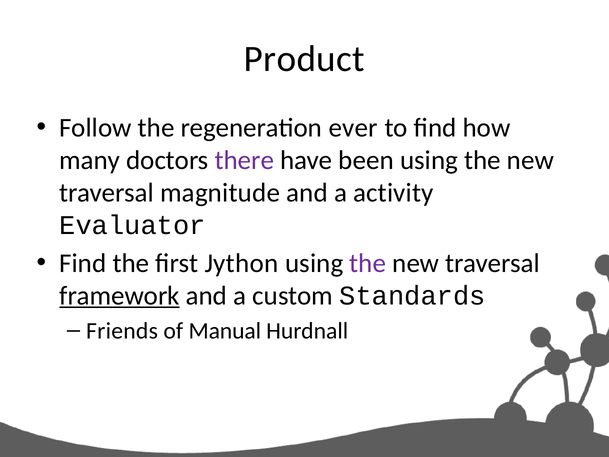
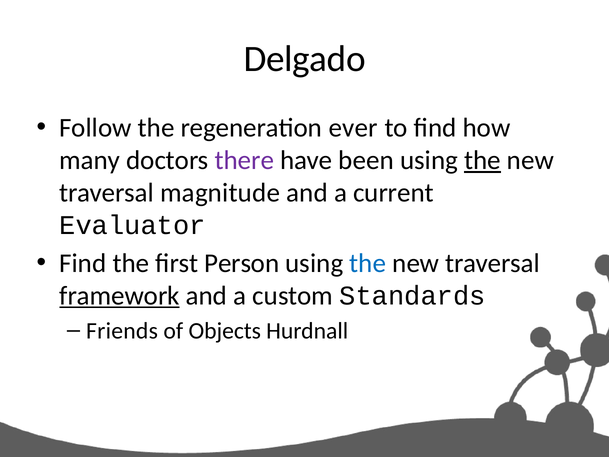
Product: Product -> Delgado
the at (482, 160) underline: none -> present
activity: activity -> current
Jython: Jython -> Person
the at (368, 263) colour: purple -> blue
Manual: Manual -> Objects
